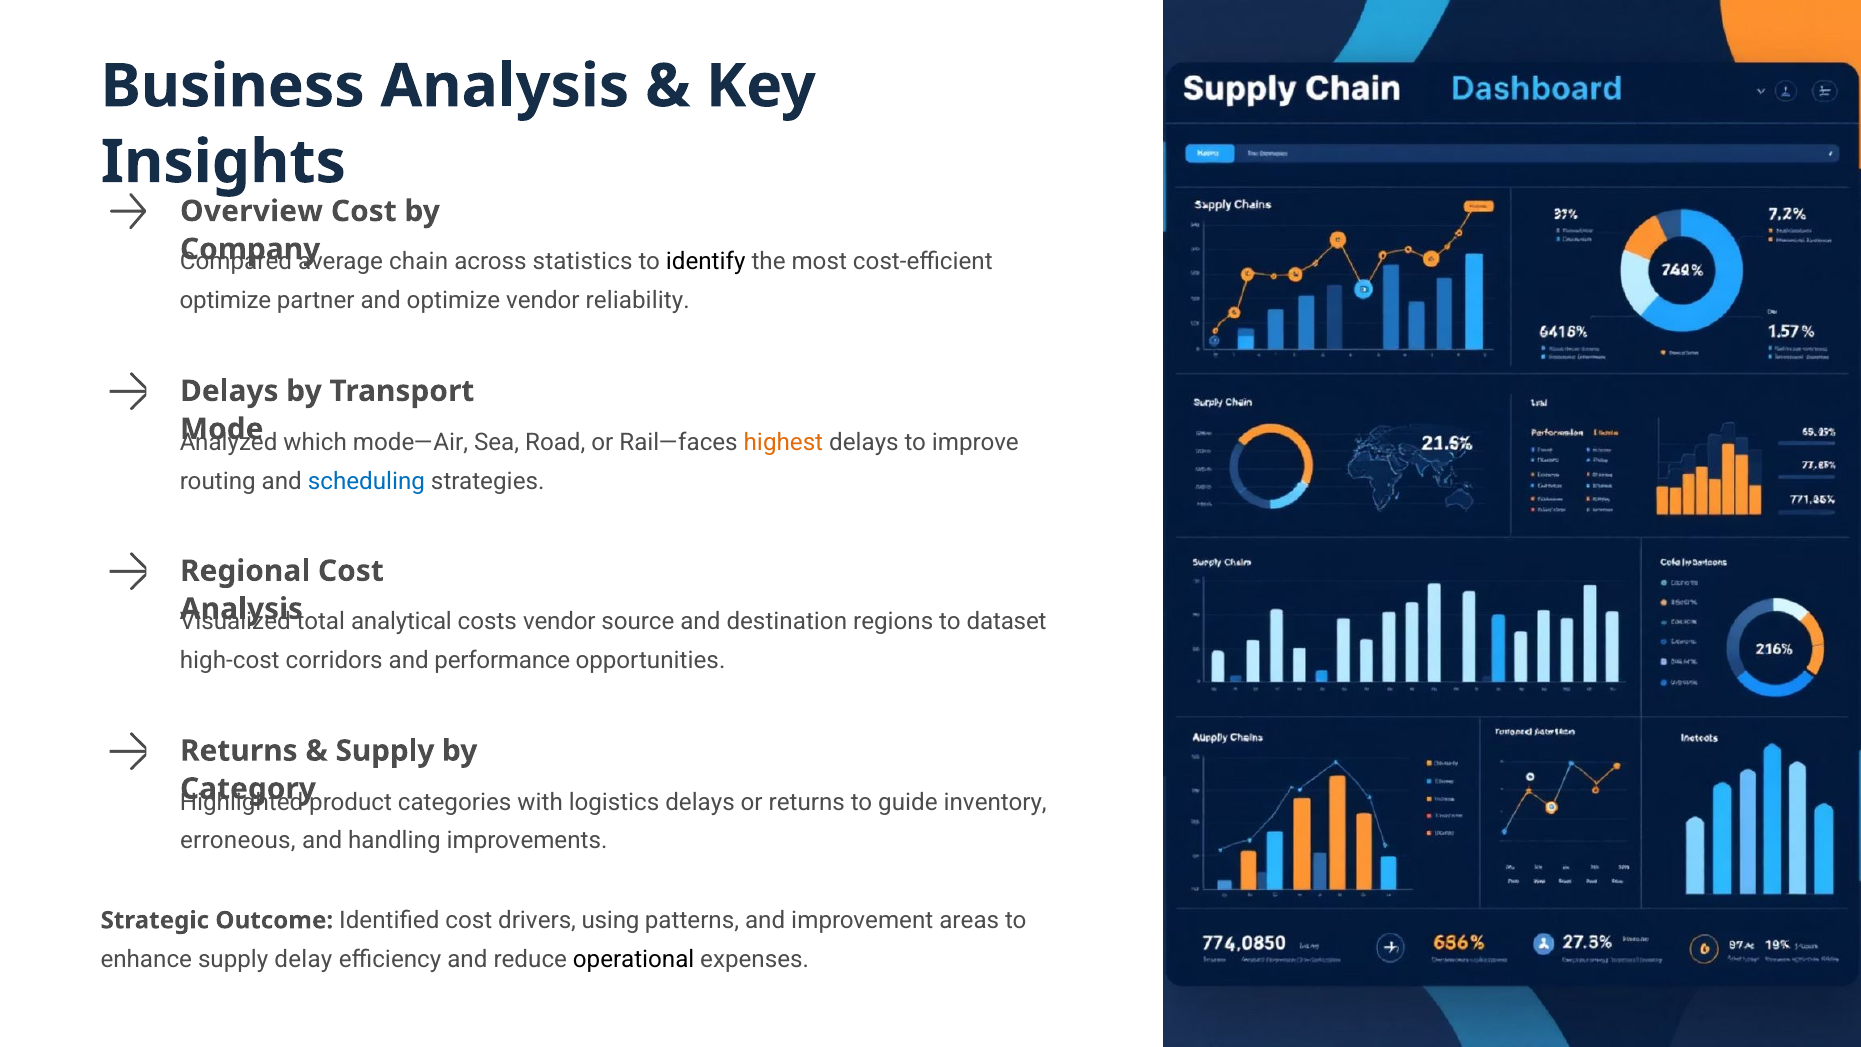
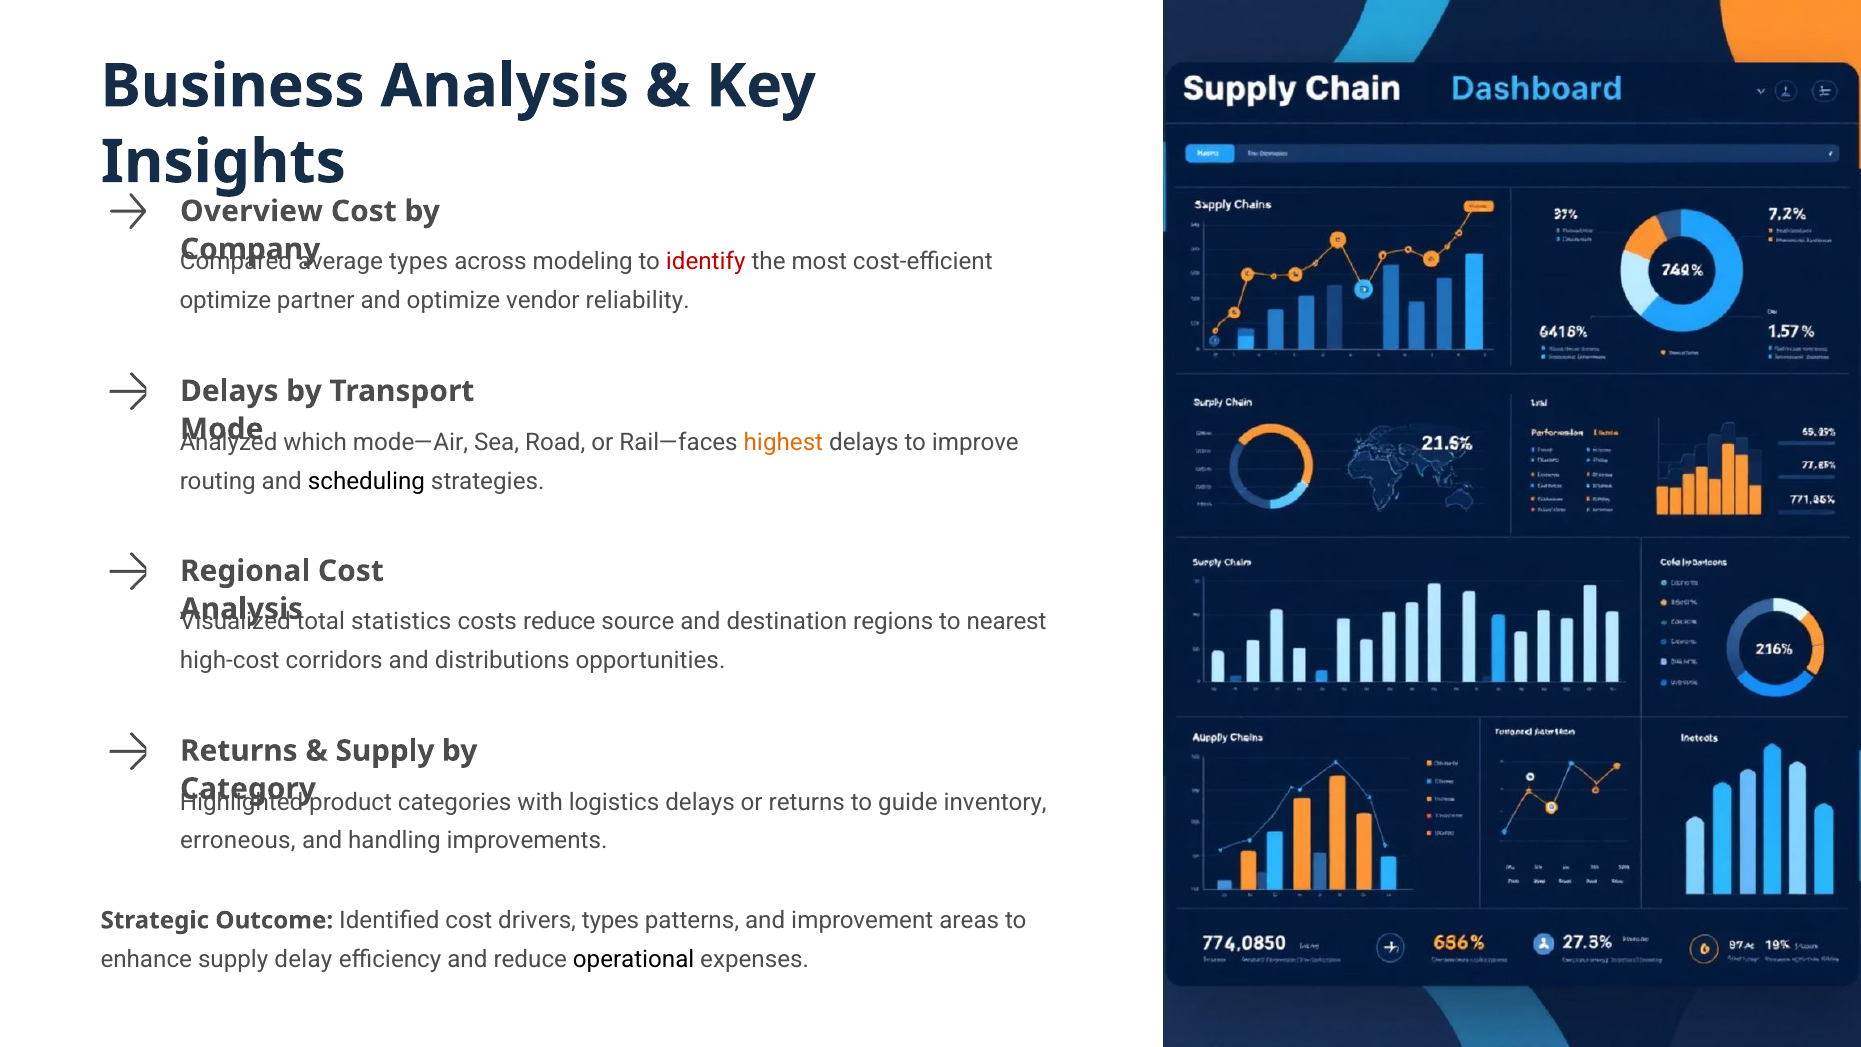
average chain: chain -> types
statistics: statistics -> modeling
identify colour: black -> red
scheduling colour: blue -> black
analytical: analytical -> statistics
costs vendor: vendor -> reduce
dataset: dataset -> nearest
performance: performance -> distributions
drivers using: using -> types
